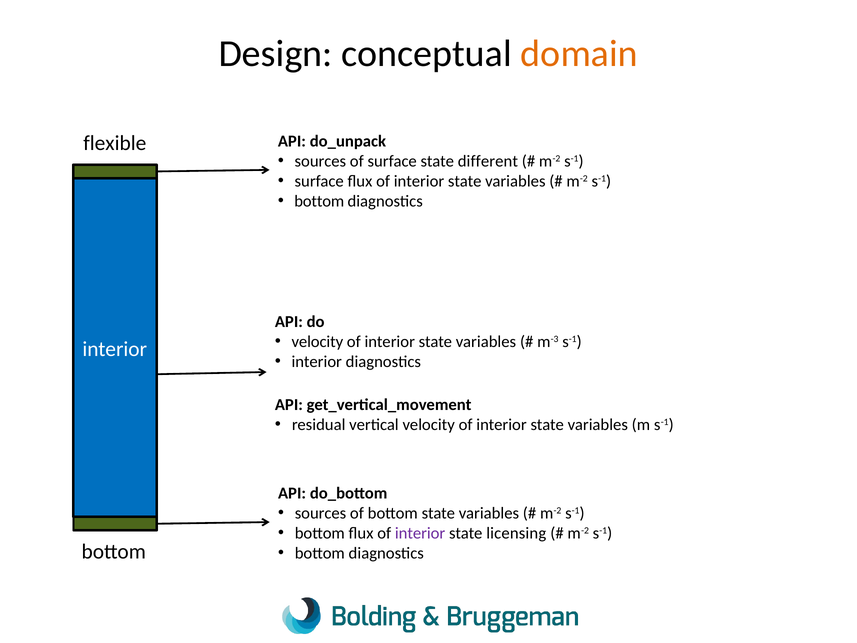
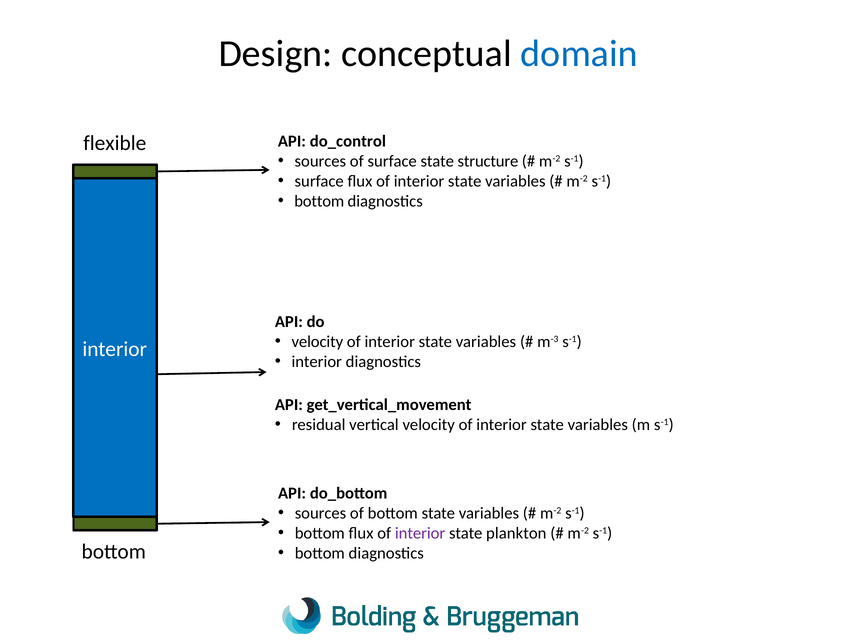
domain colour: orange -> blue
do_unpack: do_unpack -> do_control
different: different -> structure
licensing: licensing -> plankton
